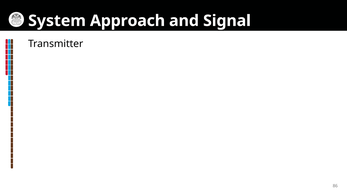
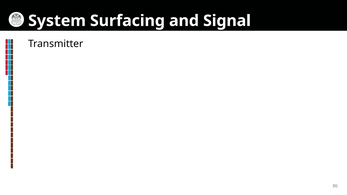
Approach: Approach -> Surfacing
